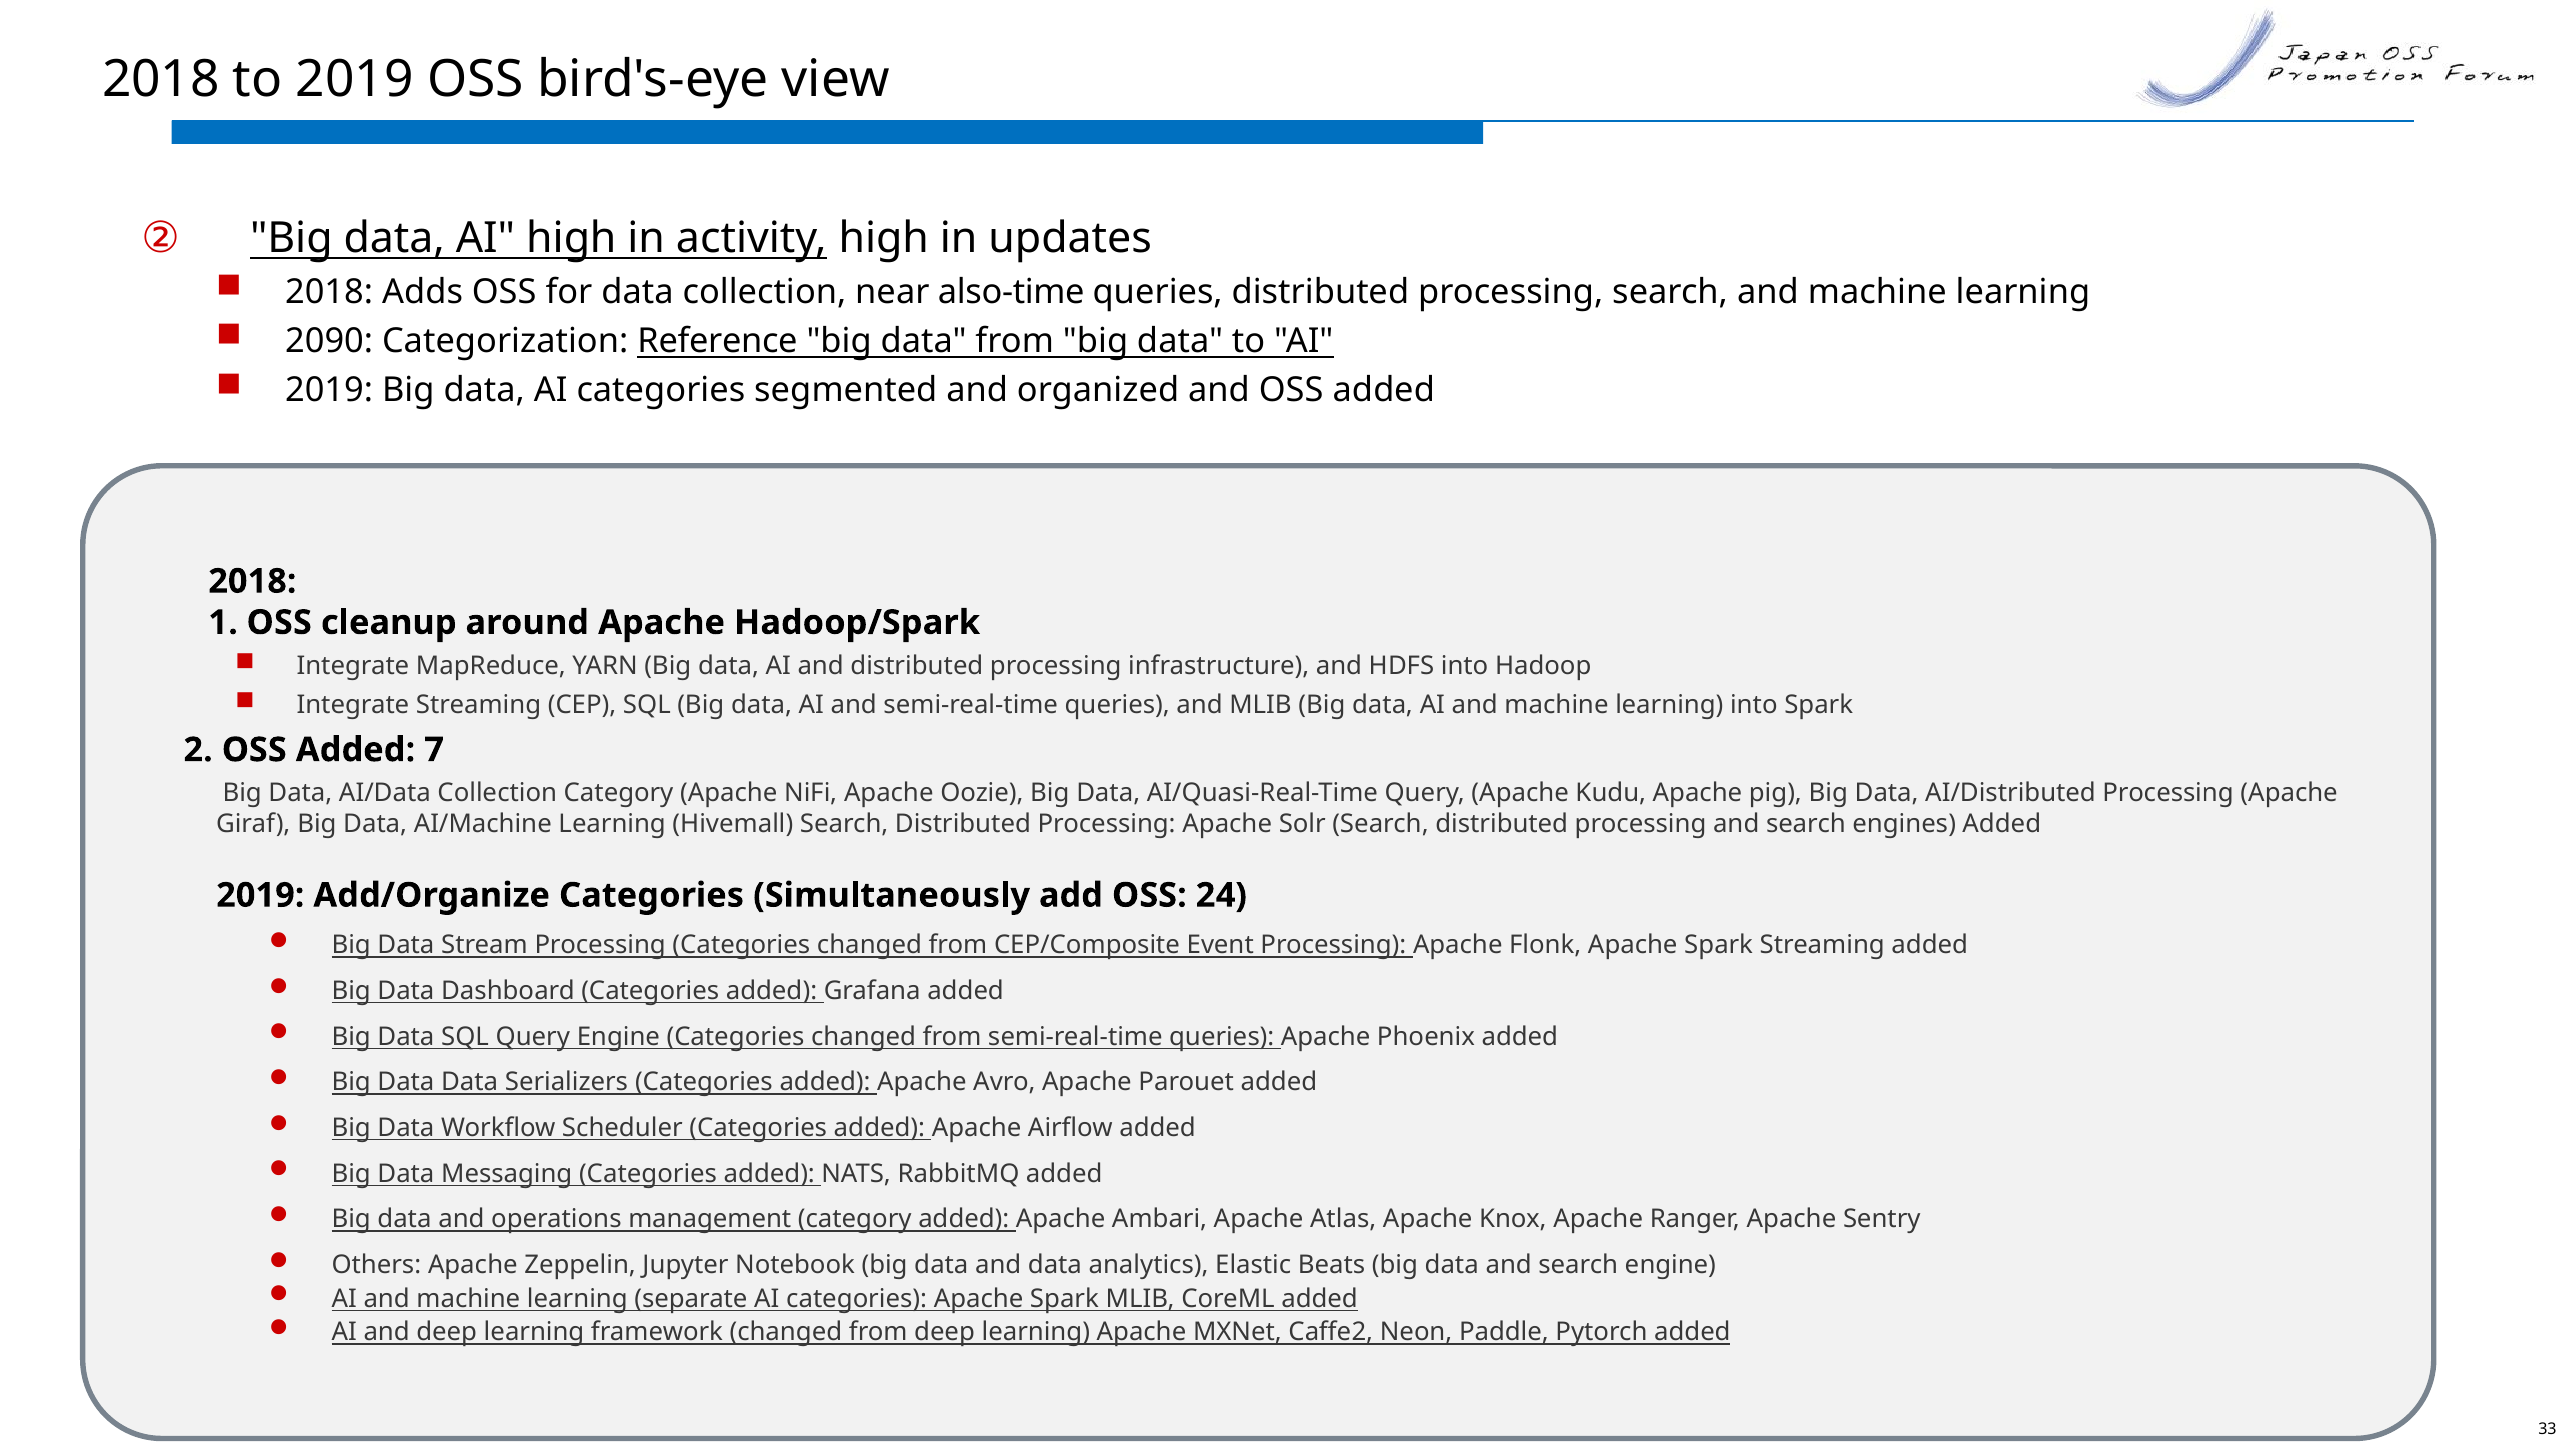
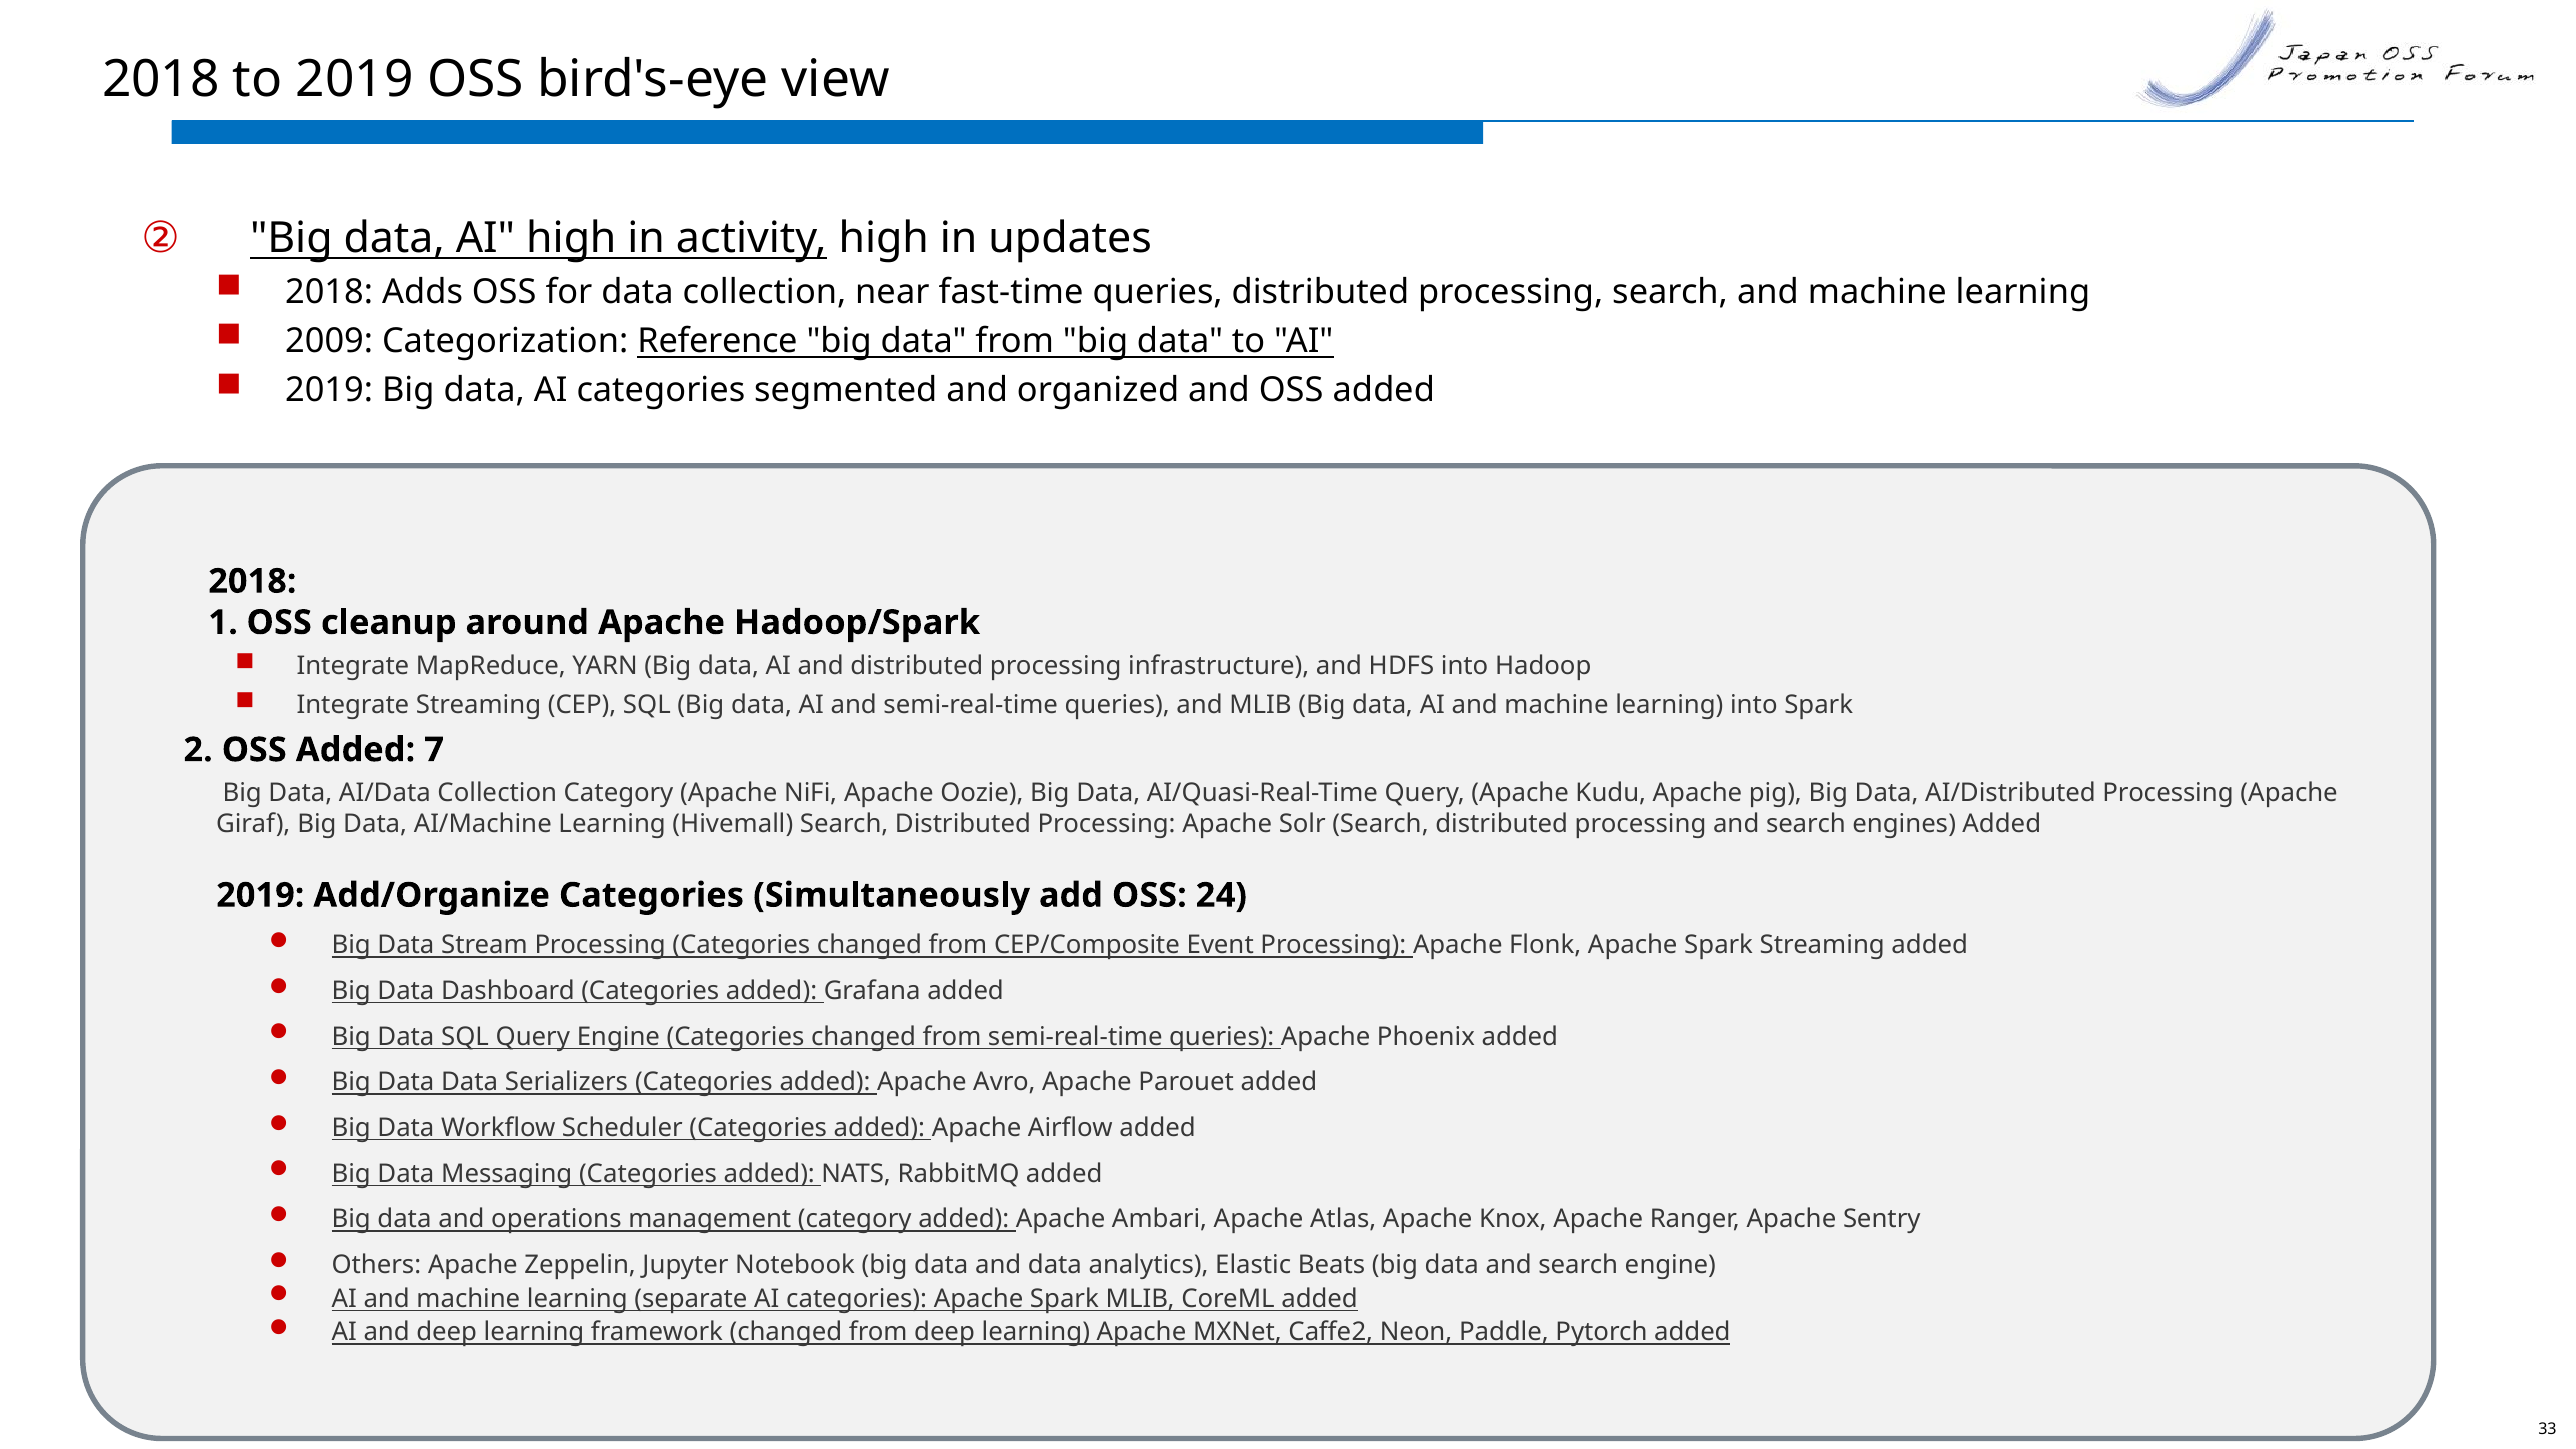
also-time: also-time -> fast-time
2090: 2090 -> 2009
